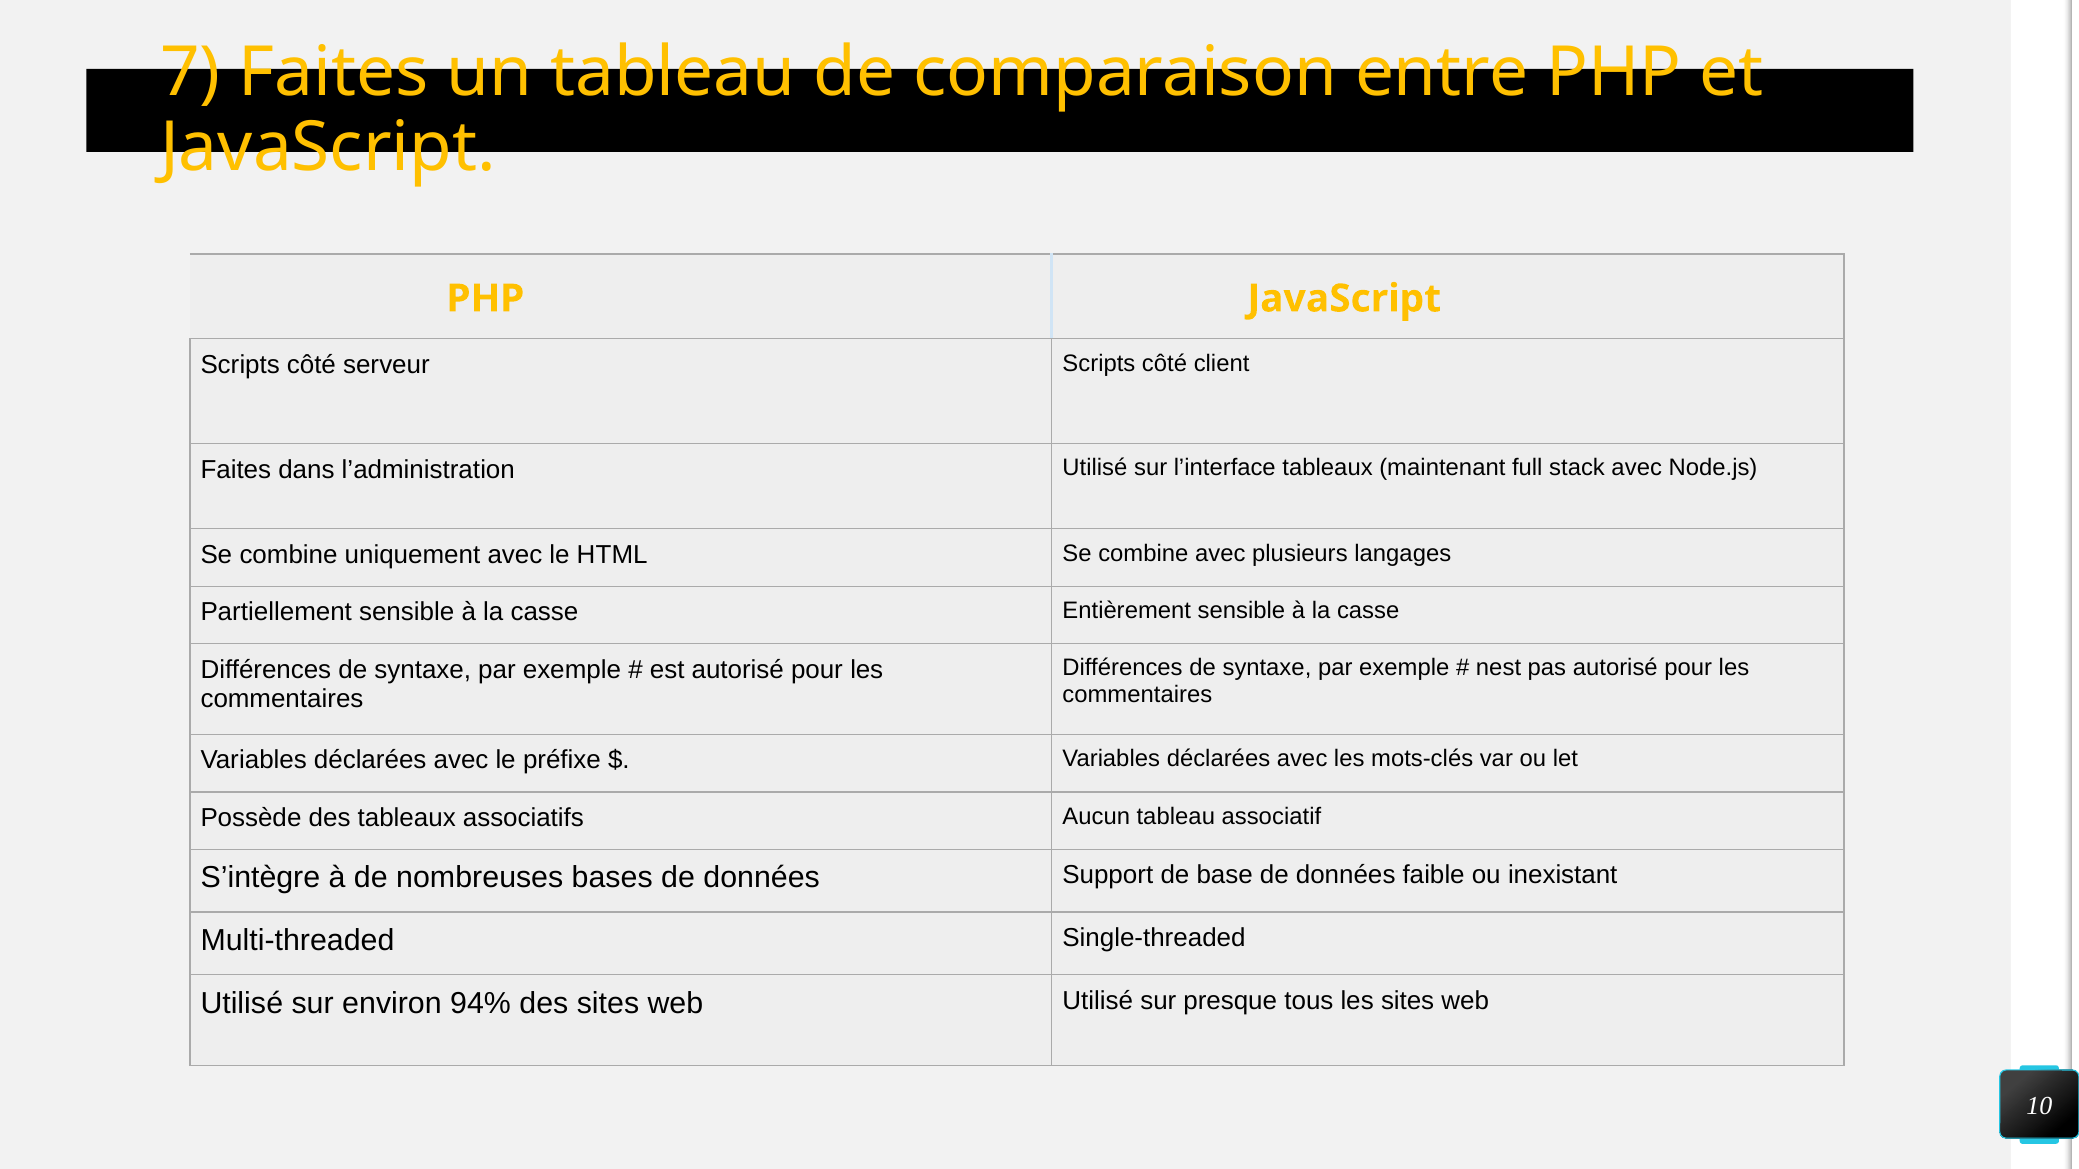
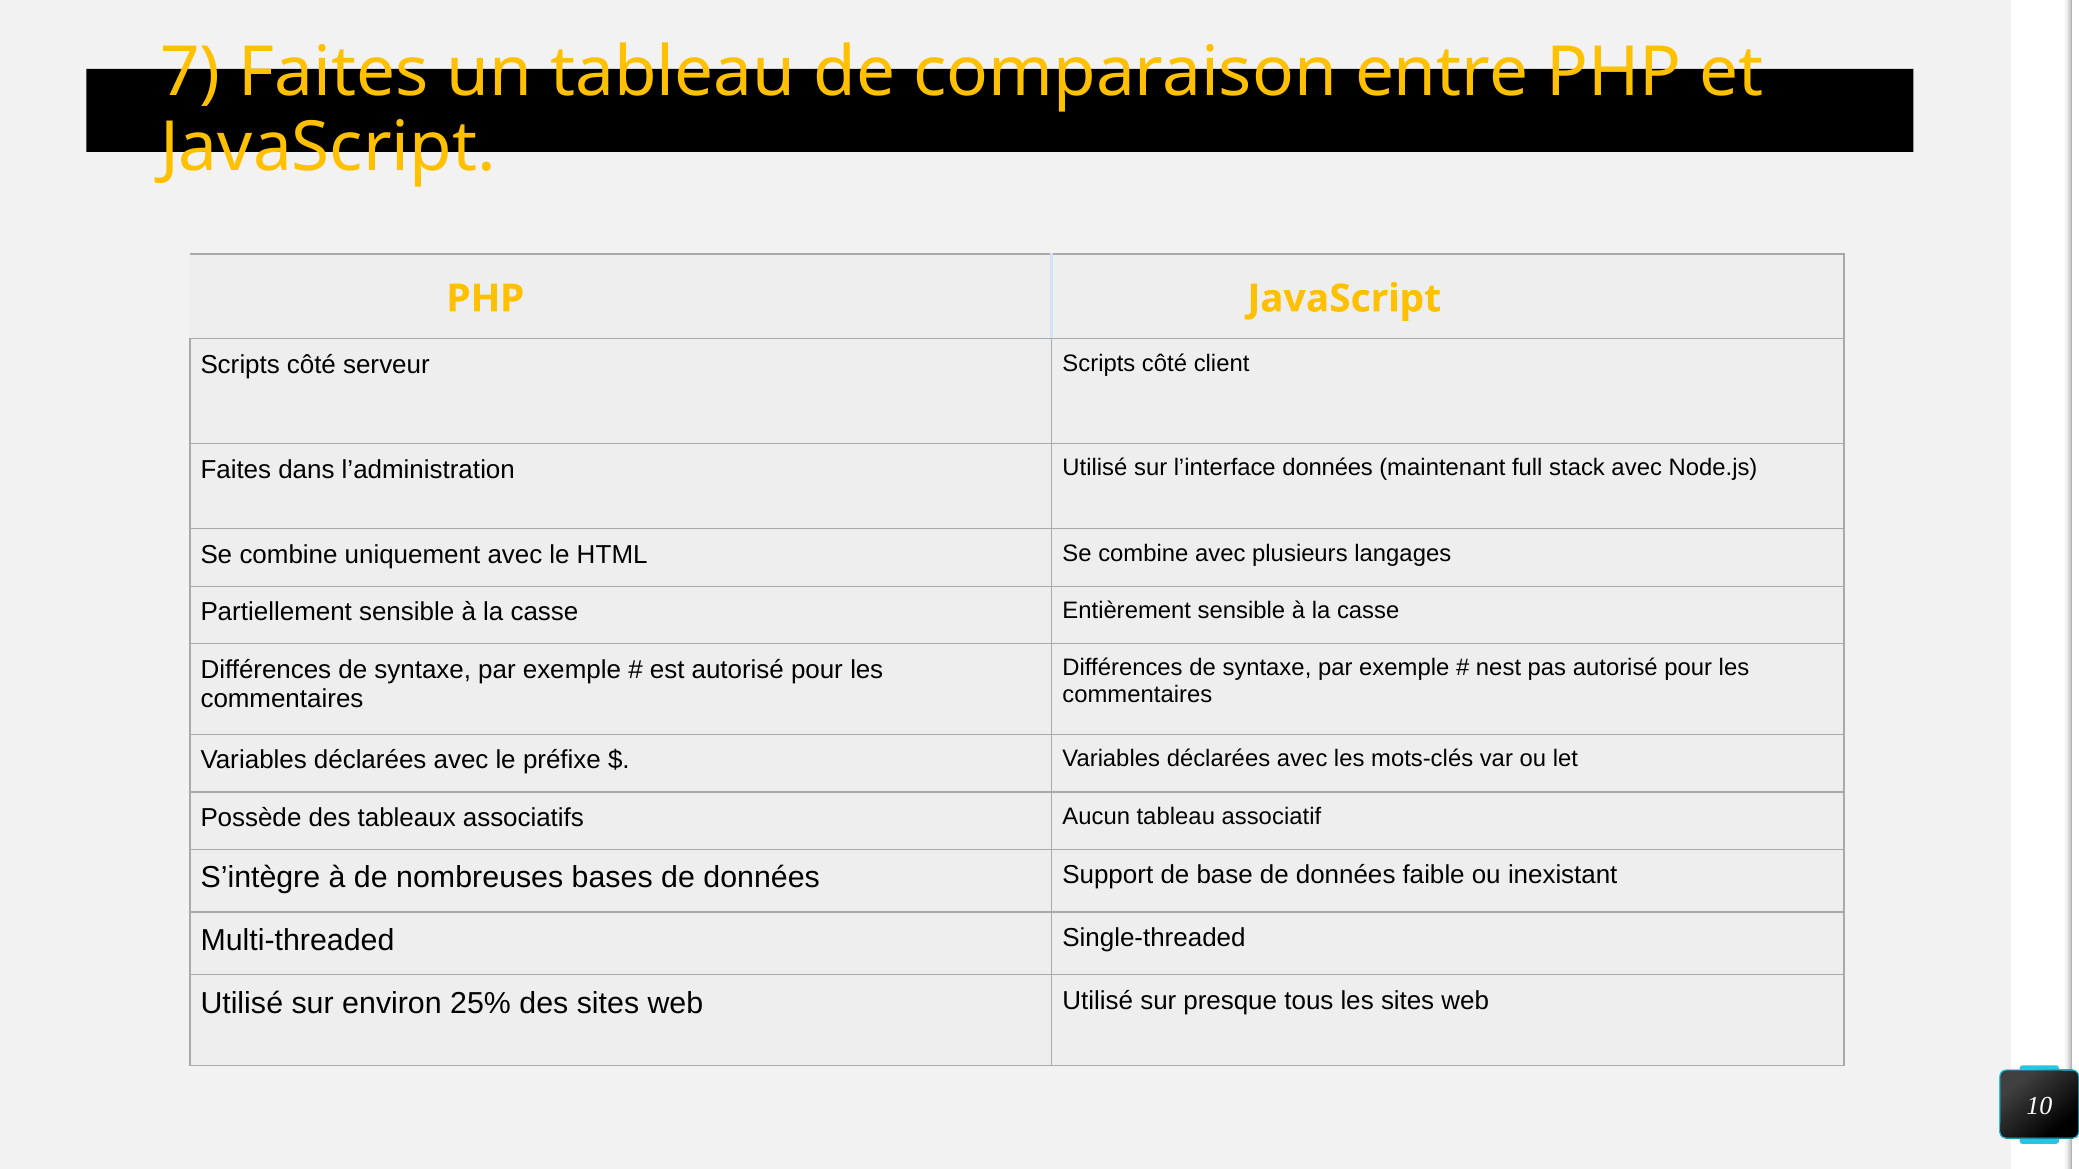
l’interface tableaux: tableaux -> données
94%: 94% -> 25%
